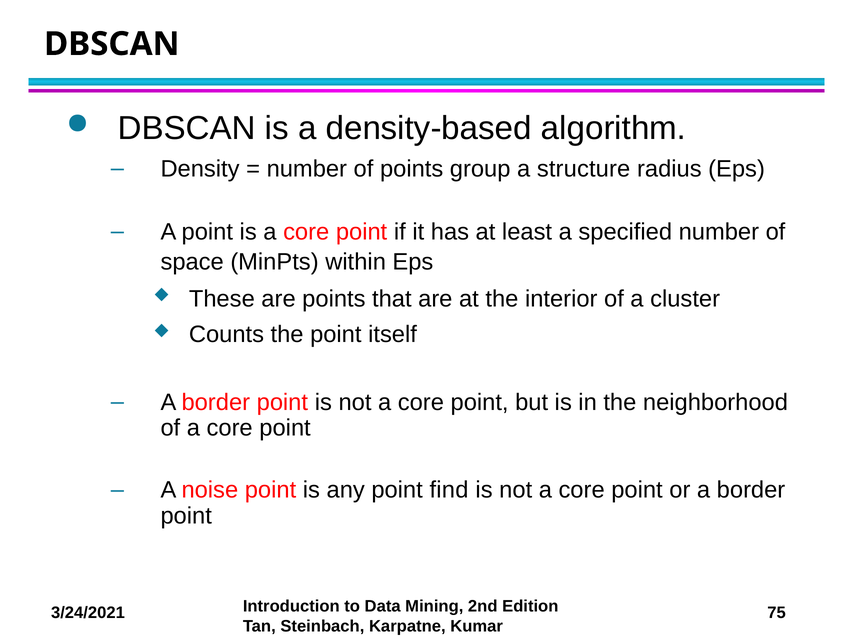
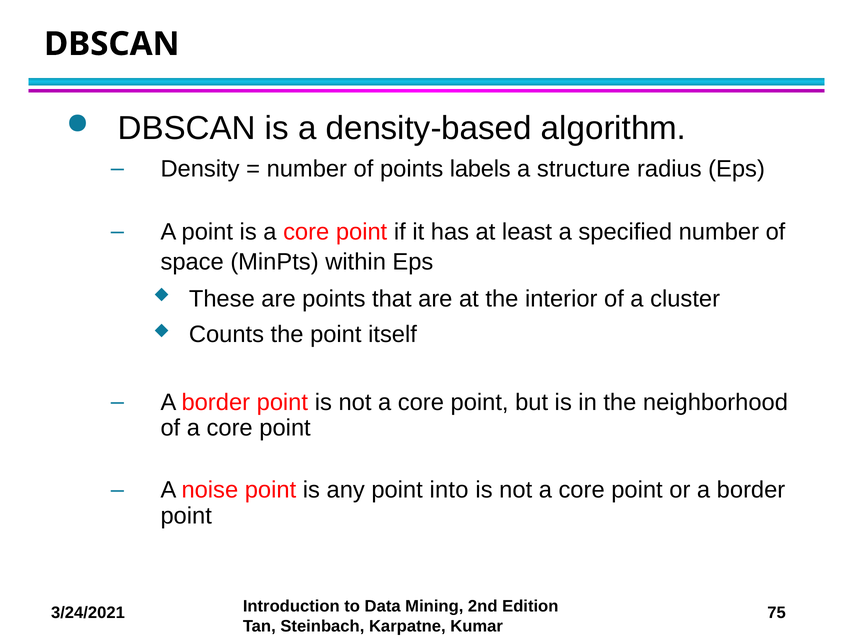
group: group -> labels
find: find -> into
